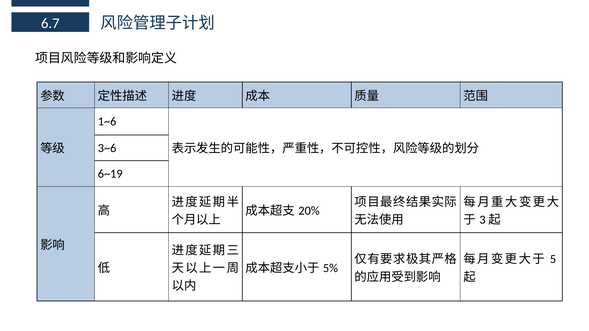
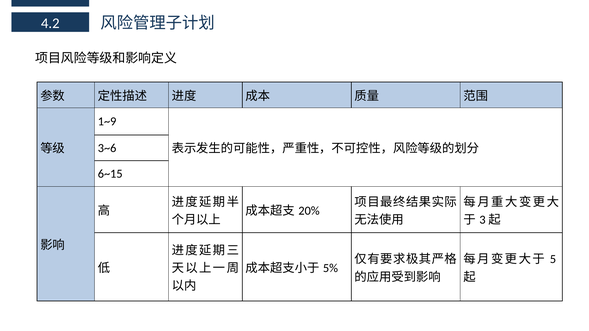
6.7: 6.7 -> 4.2
1~6: 1~6 -> 1~9
6~19: 6~19 -> 6~15
